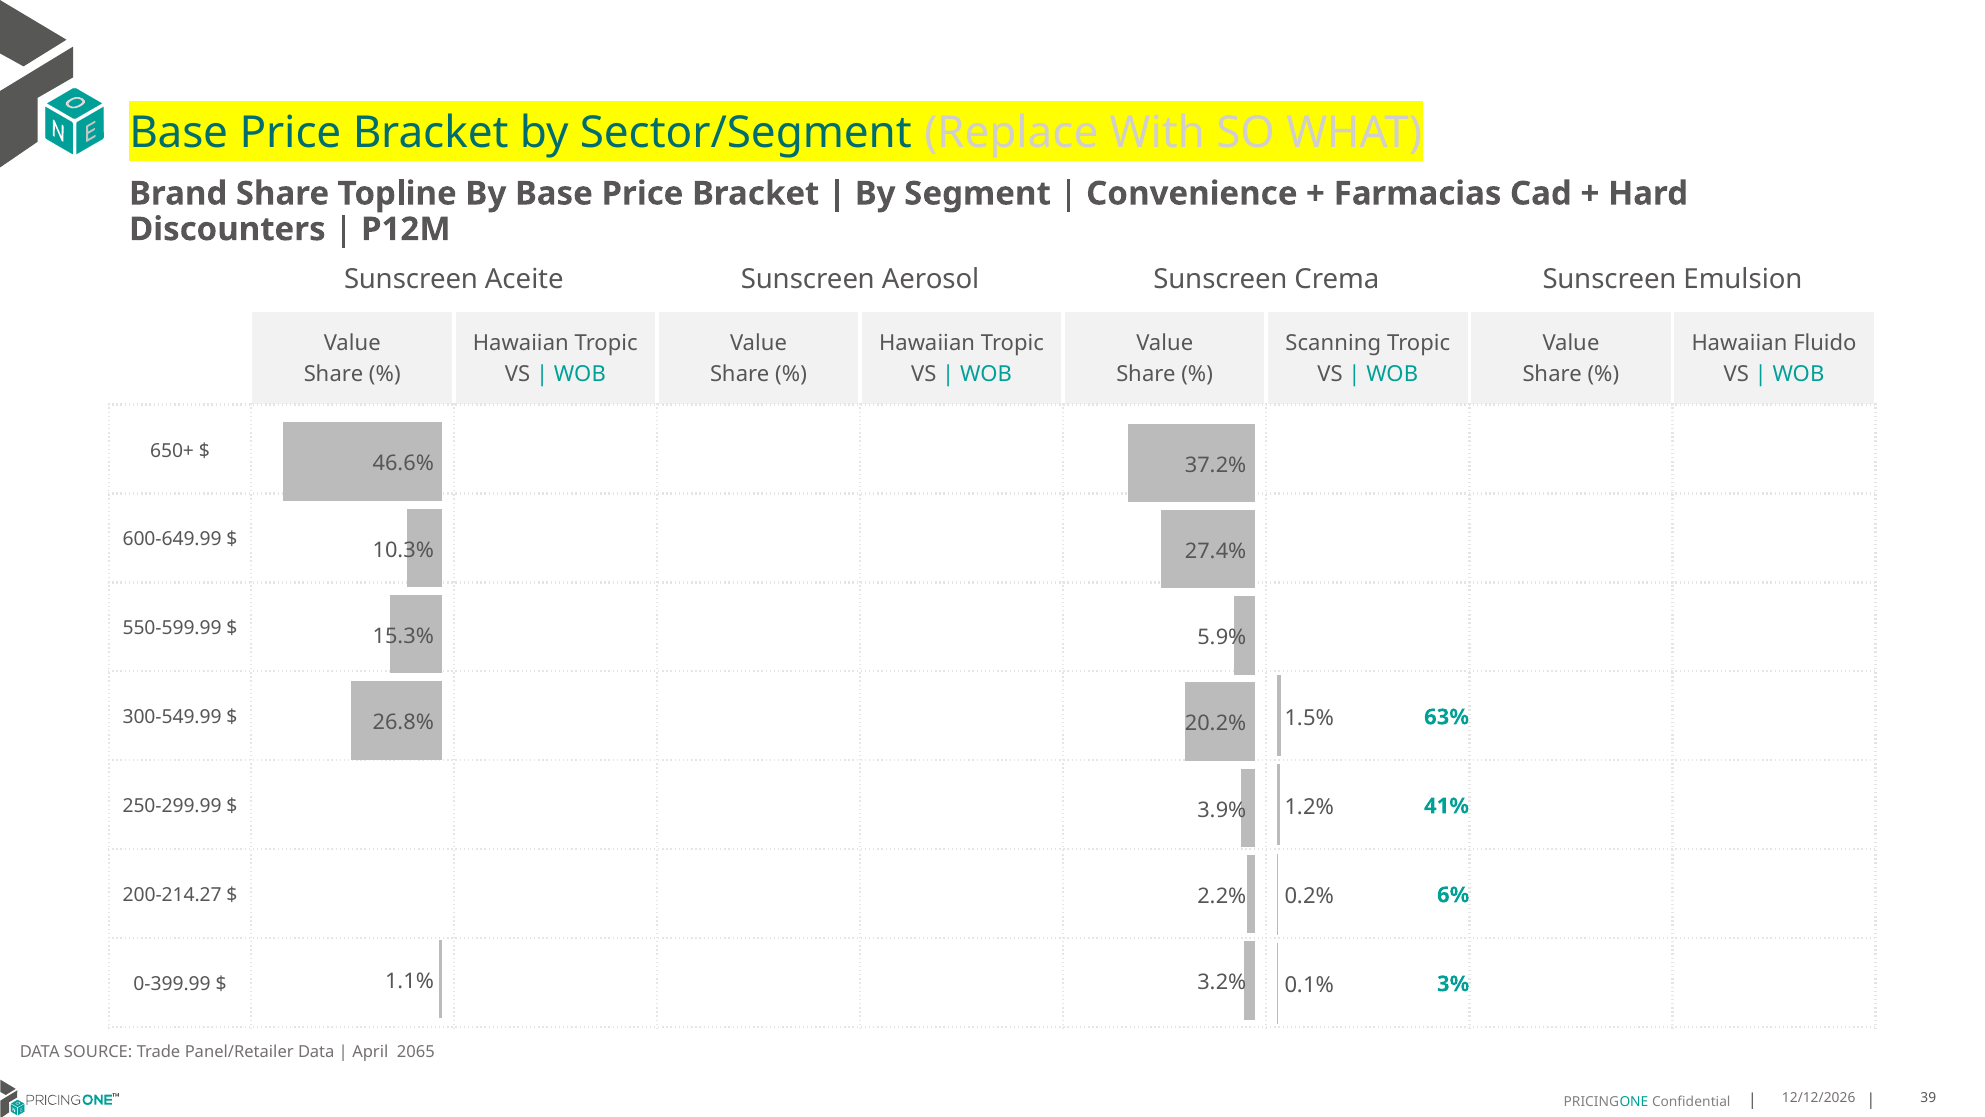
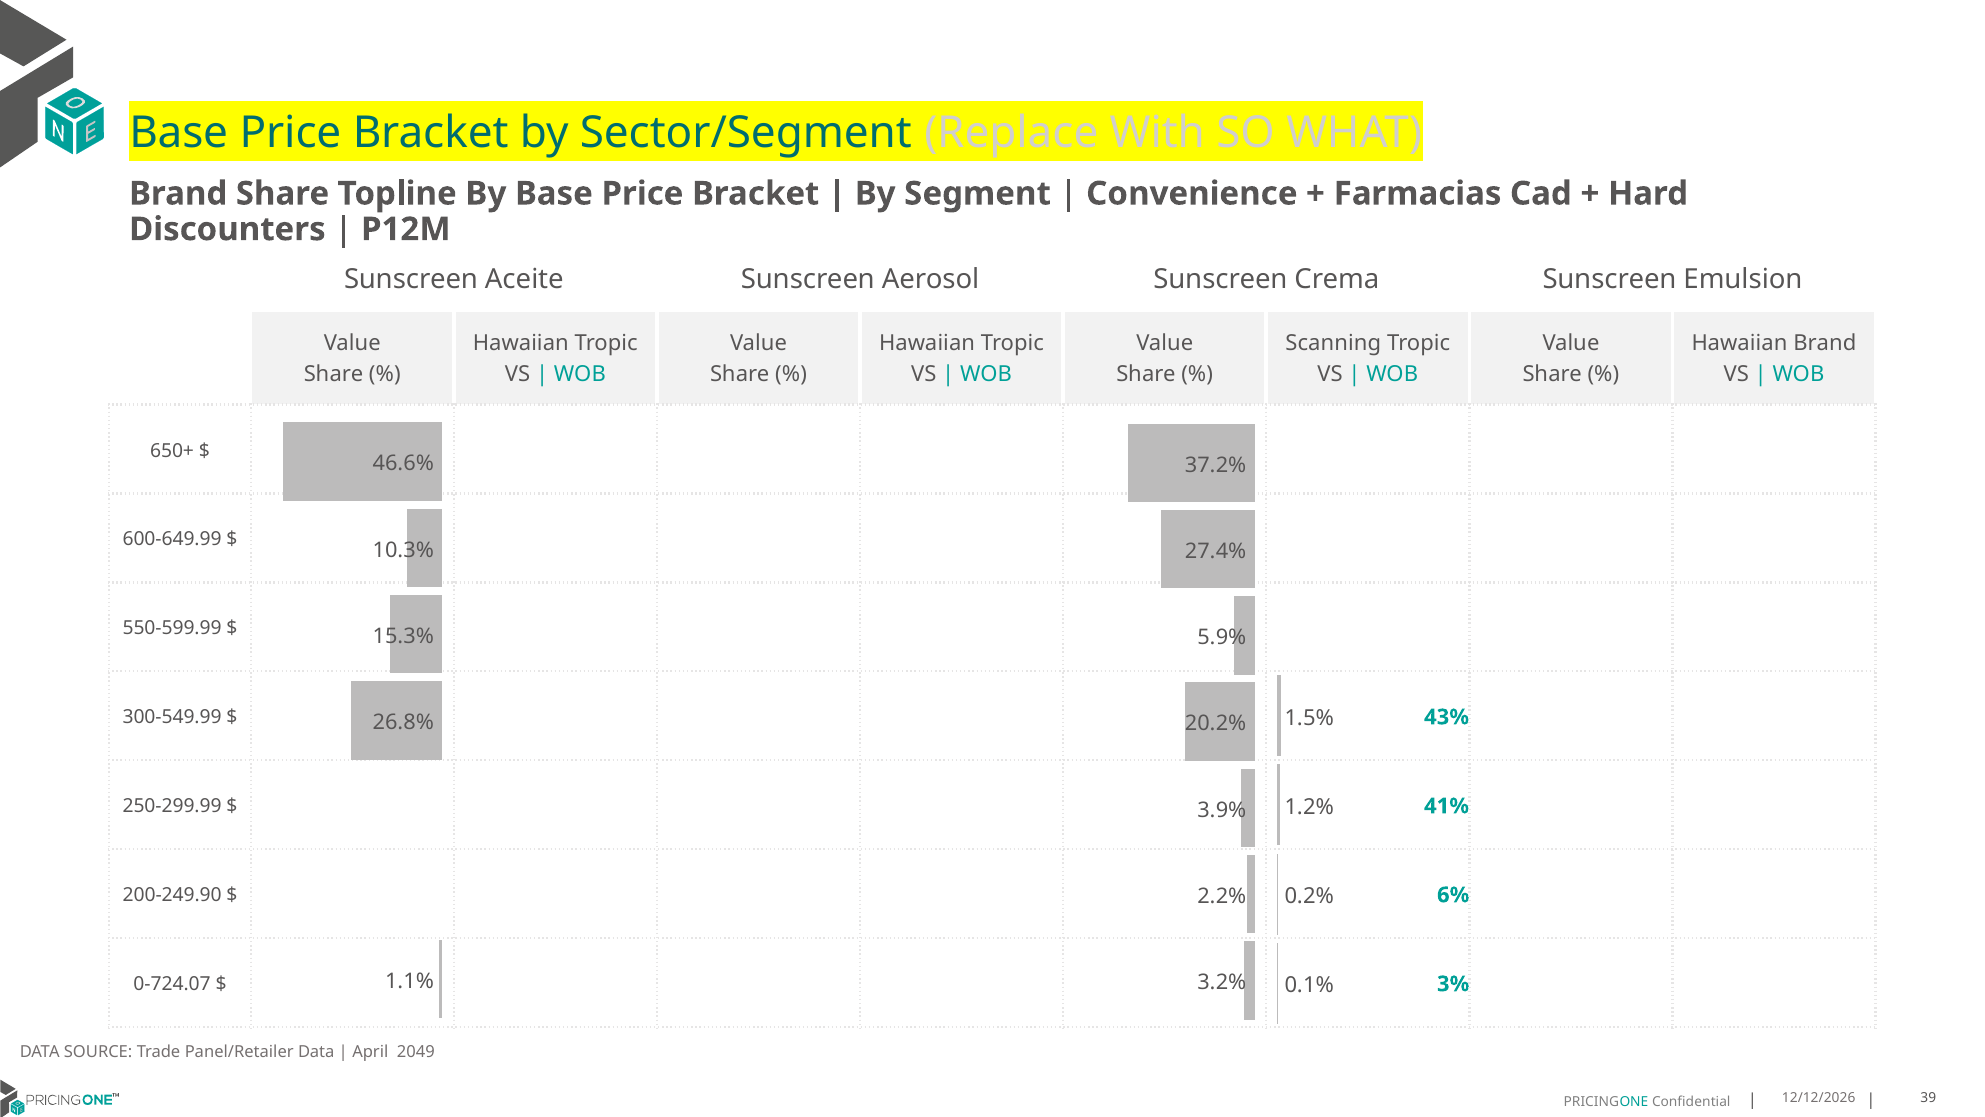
Hawaiian Fluido: Fluido -> Brand
63%: 63% -> 43%
200-214.27: 200-214.27 -> 200-249.90
0-399.99: 0-399.99 -> 0-724.07
2065: 2065 -> 2049
